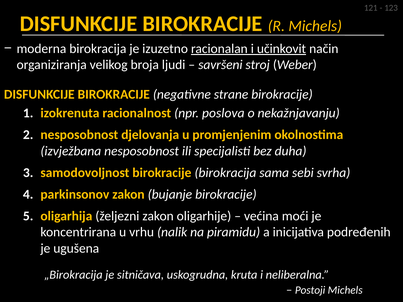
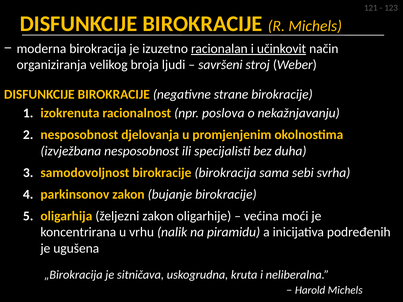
Postoji: Postoji -> Harold
